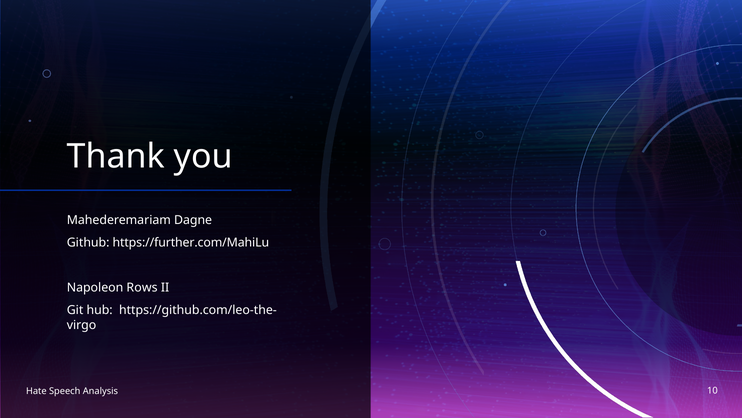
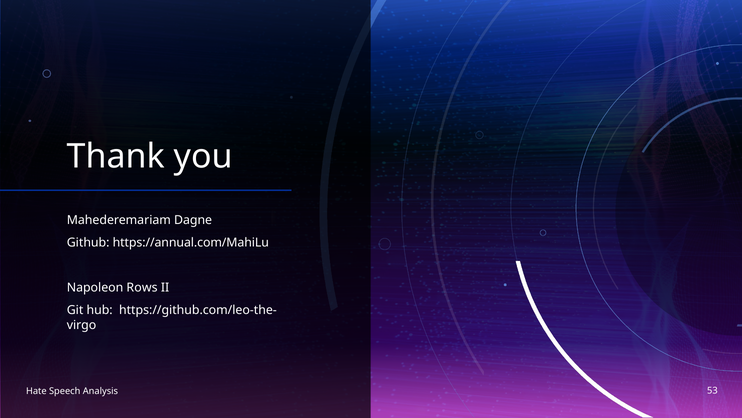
https://further.com/MahiLu: https://further.com/MahiLu -> https://annual.com/MahiLu
10: 10 -> 53
